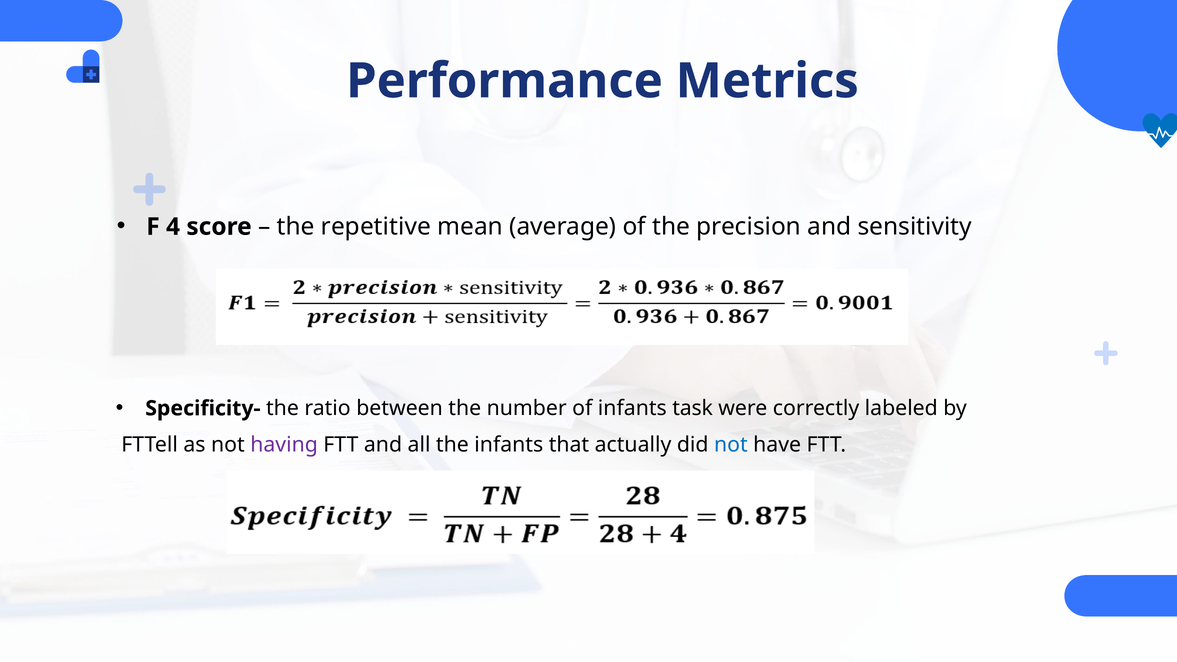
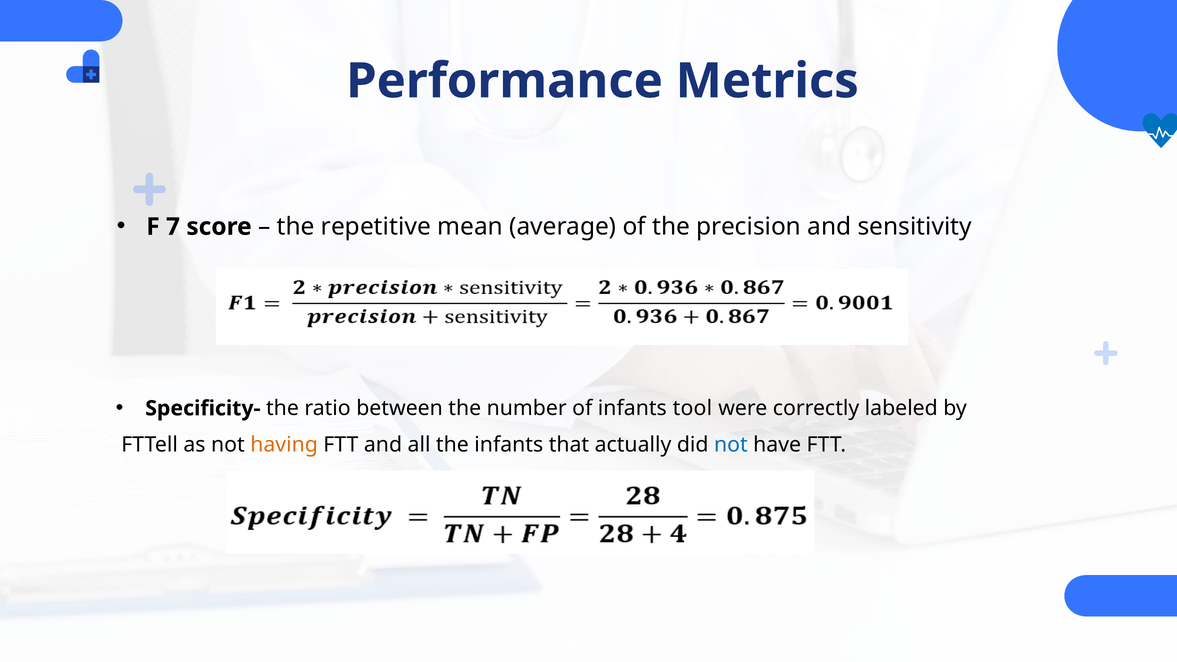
4: 4 -> 7
task: task -> tool
having colour: purple -> orange
